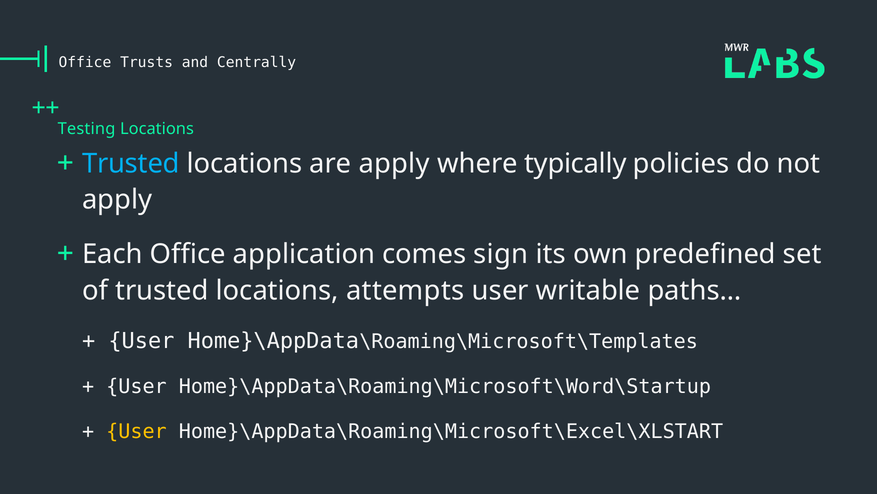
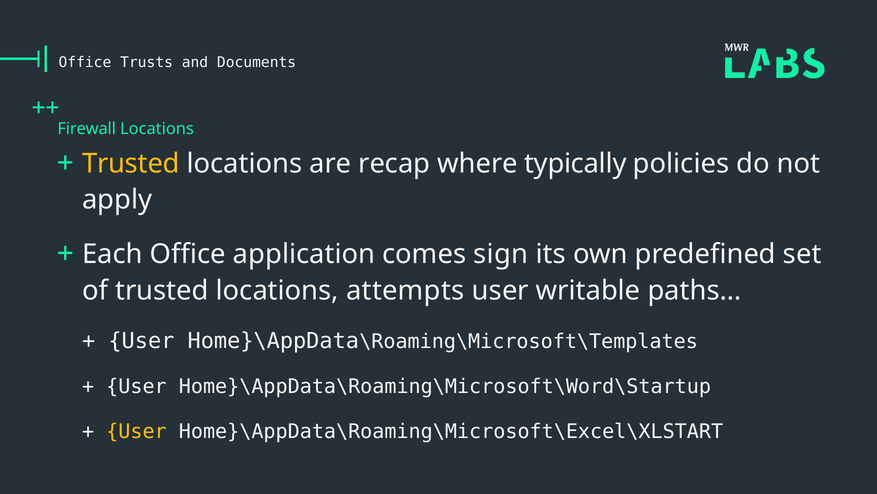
Centrally: Centrally -> Documents
Testing: Testing -> Firewall
Trusted at (131, 163) colour: light blue -> yellow
are apply: apply -> recap
